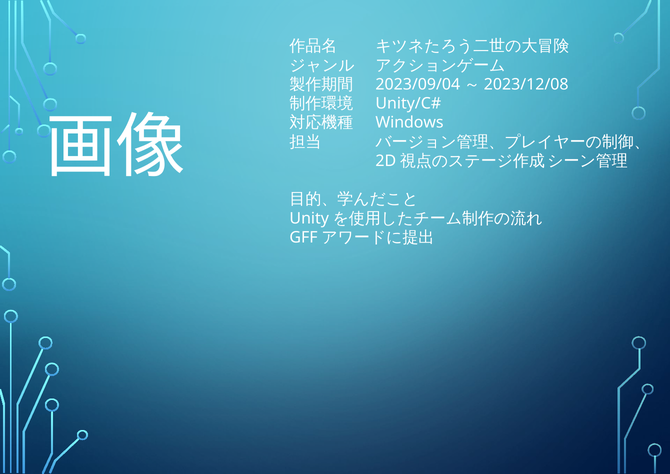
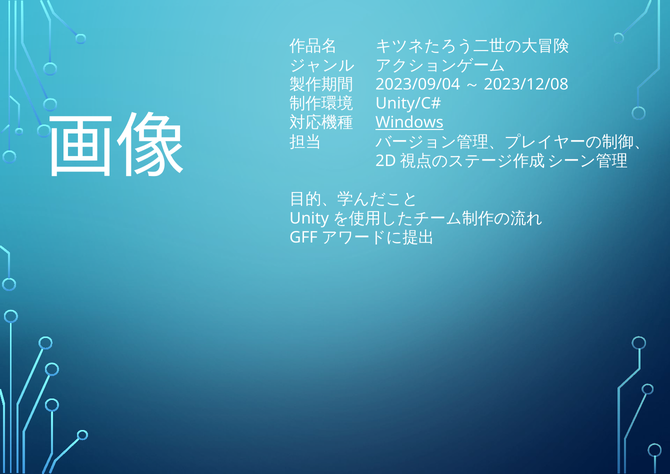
Windows underline: none -> present
